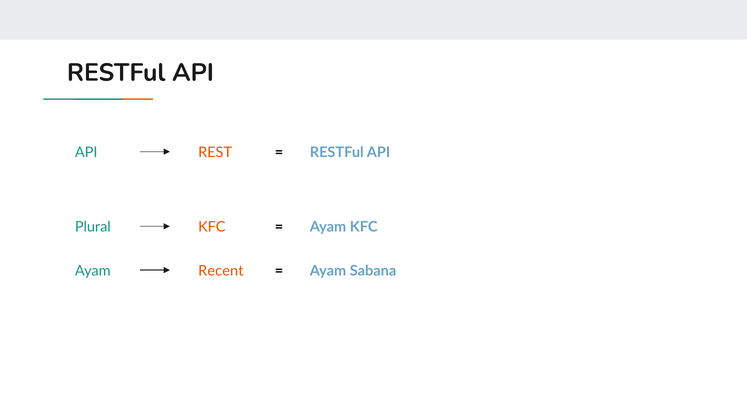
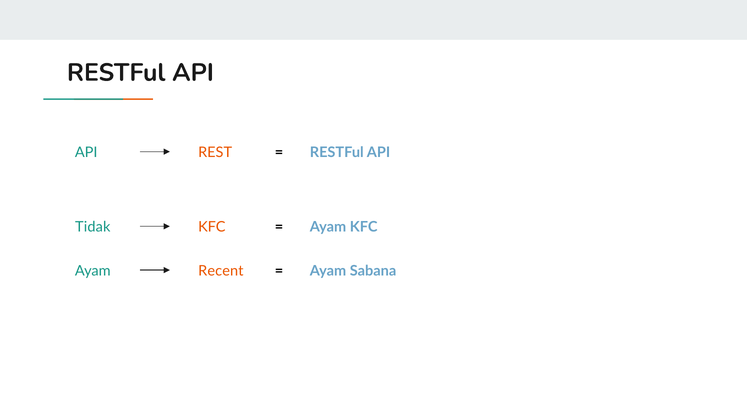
Plural: Plural -> Tidak
